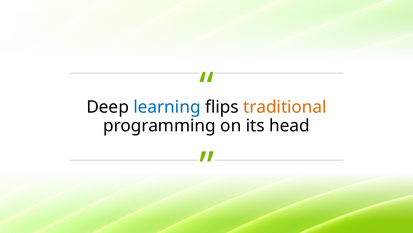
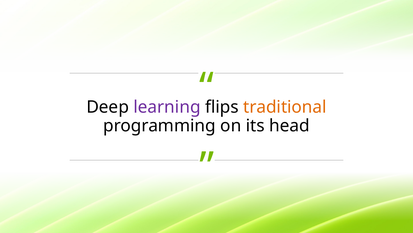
learning colour: blue -> purple
